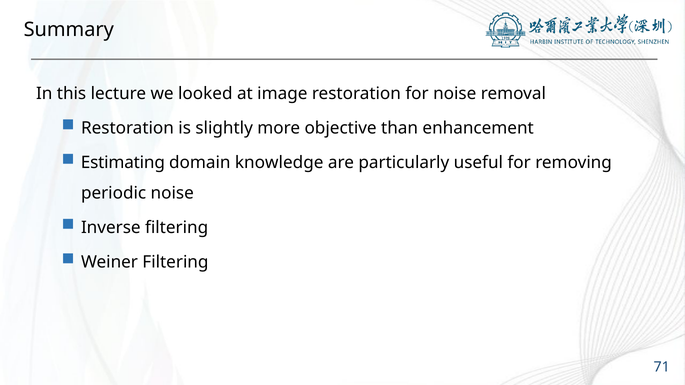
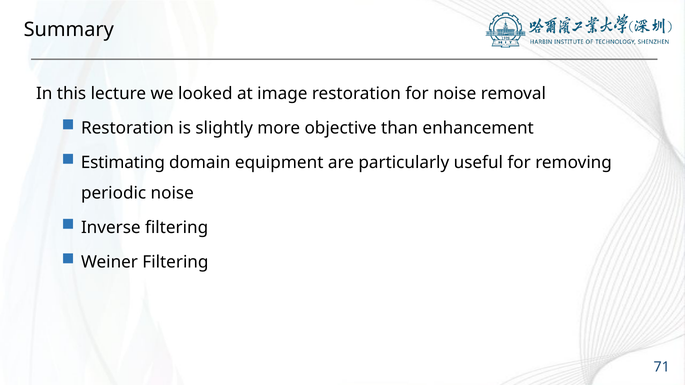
knowledge: knowledge -> equipment
